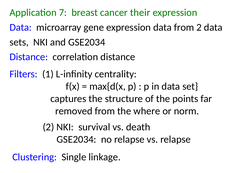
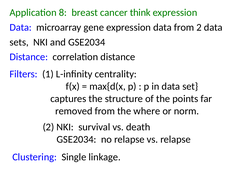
7: 7 -> 8
their: their -> think
